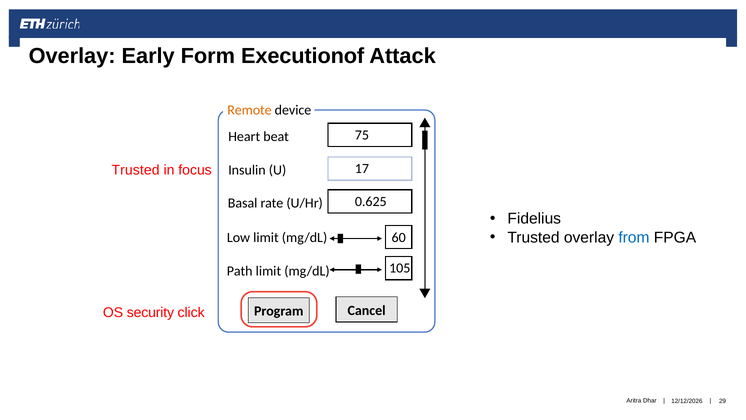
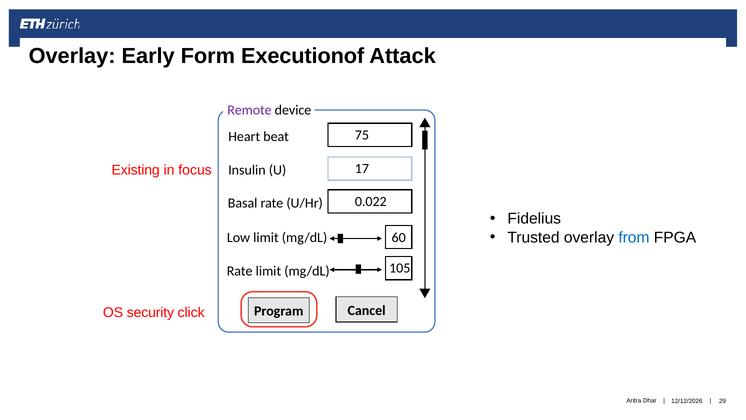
Remote colour: orange -> purple
Trusted at (136, 170): Trusted -> Existing
0.625: 0.625 -> 0.022
Path at (240, 271): Path -> Rate
